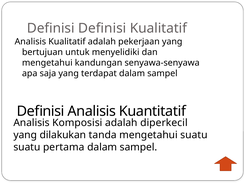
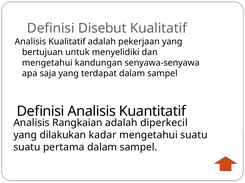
Definisi Definisi: Definisi -> Disebut
Komposisi: Komposisi -> Rangkaian
tanda: tanda -> kadar
